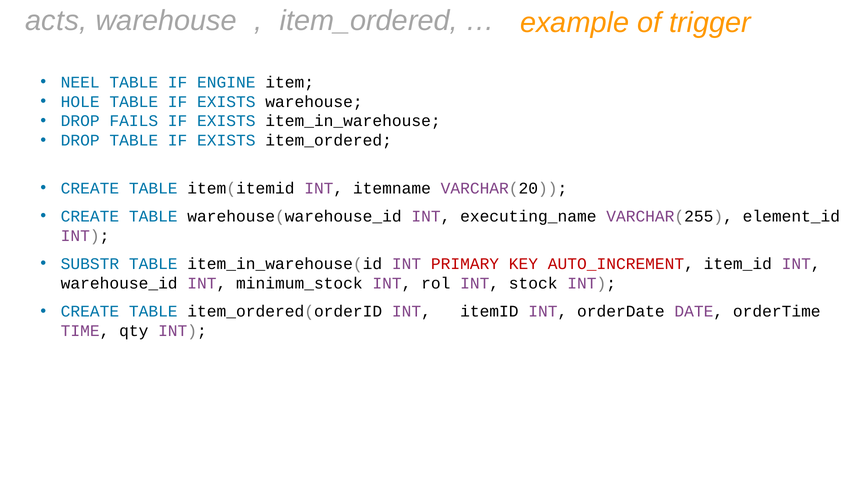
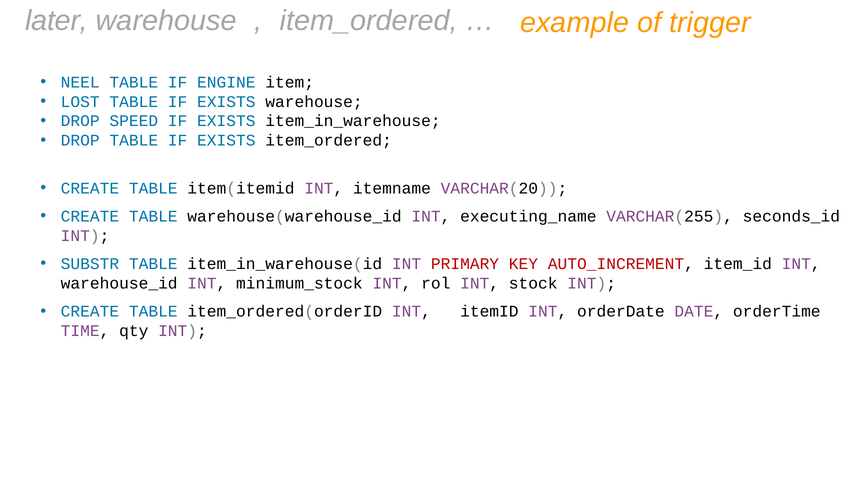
acts: acts -> later
HOLE: HOLE -> LOST
FAILS: FAILS -> SPEED
element_id: element_id -> seconds_id
